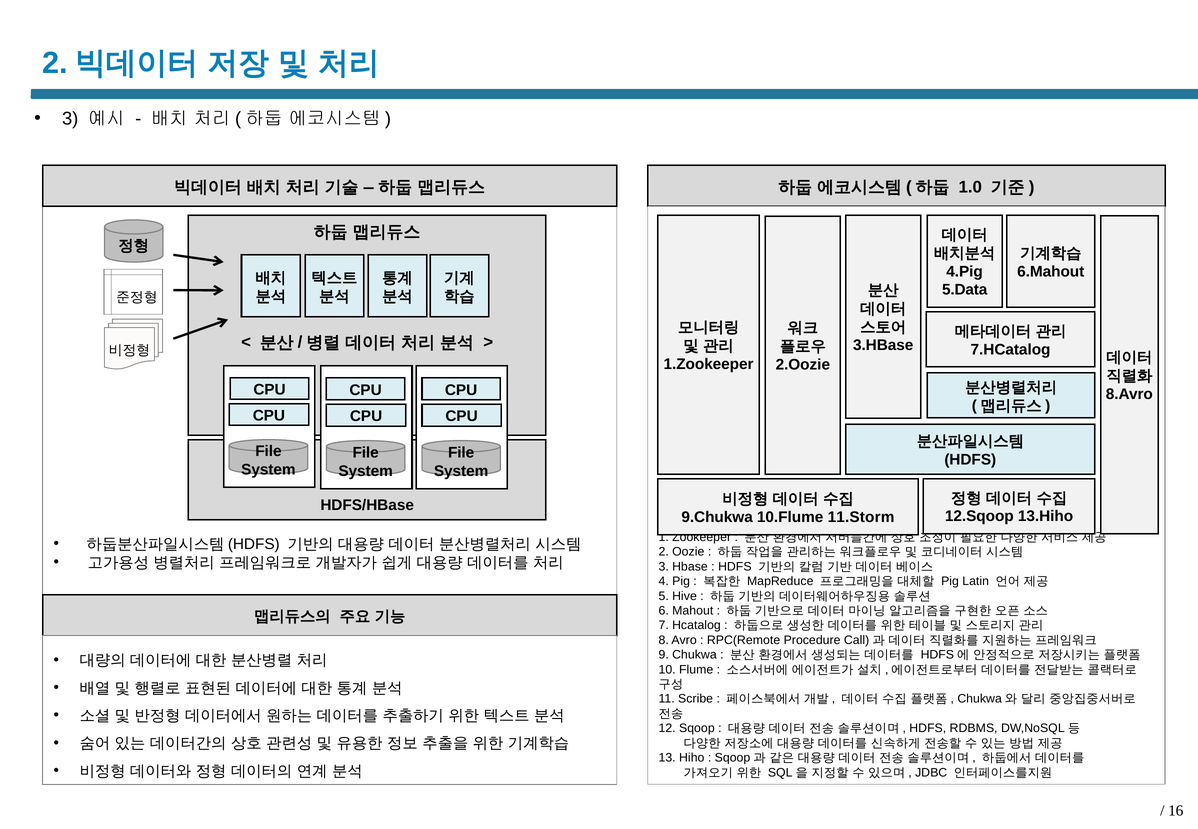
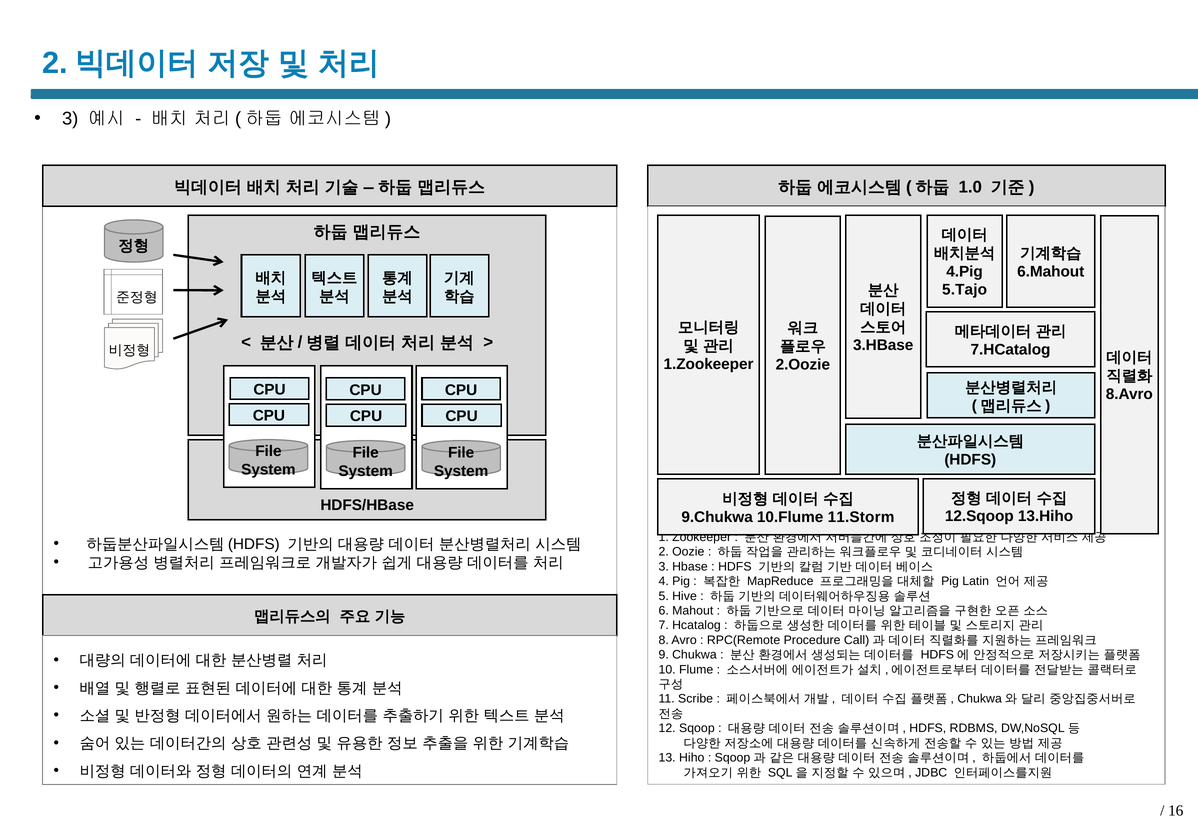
5.Data: 5.Data -> 5.Tajo
